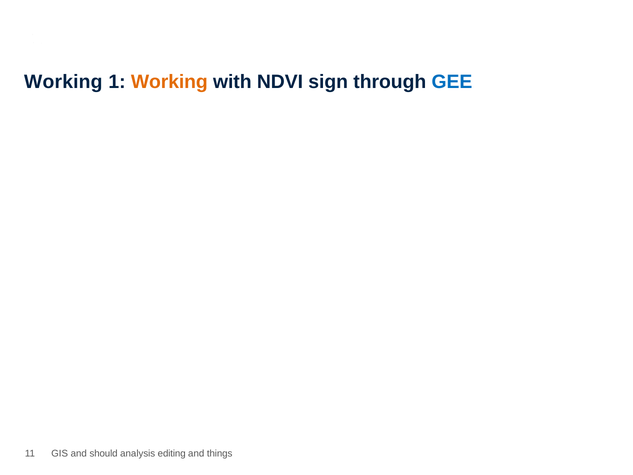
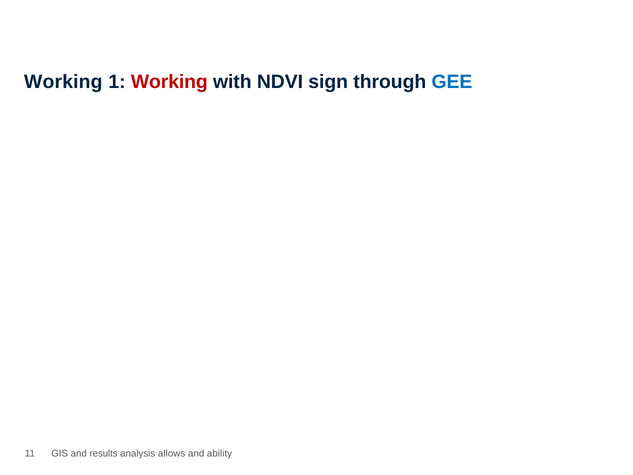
Working at (169, 82) colour: orange -> red
should: should -> results
editing: editing -> allows
things: things -> ability
